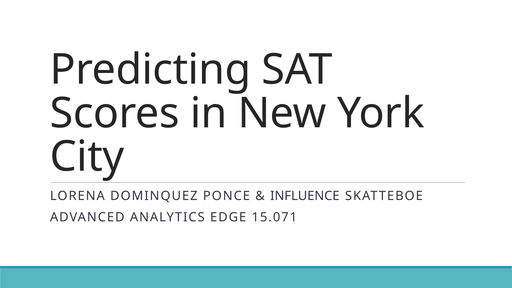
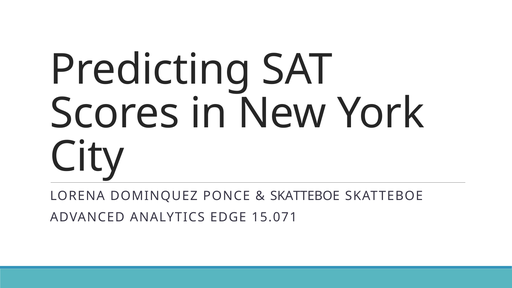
INFLUENCE at (305, 196): INFLUENCE -> SKATTEBOE
